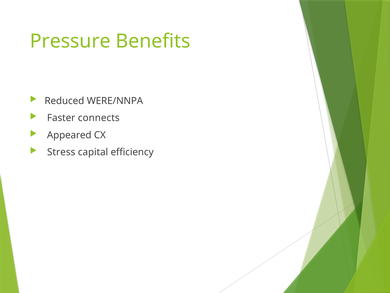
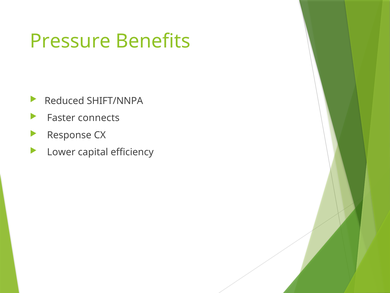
WERE/NNPA: WERE/NNPA -> SHIFT/NNPA
Appeared: Appeared -> Response
Stress: Stress -> Lower
